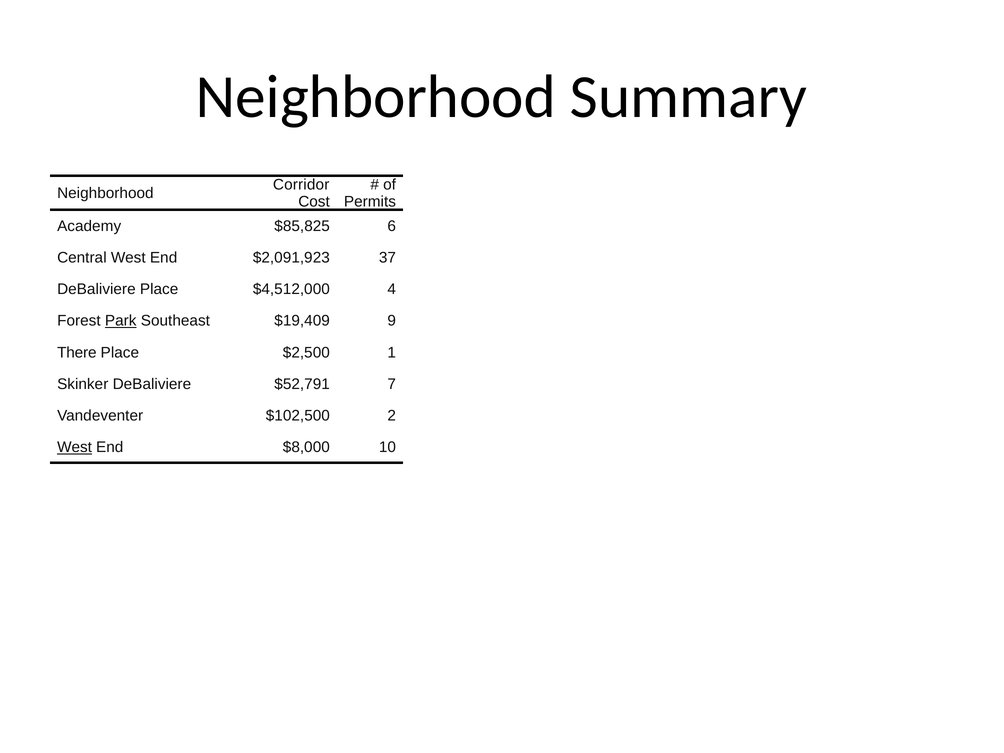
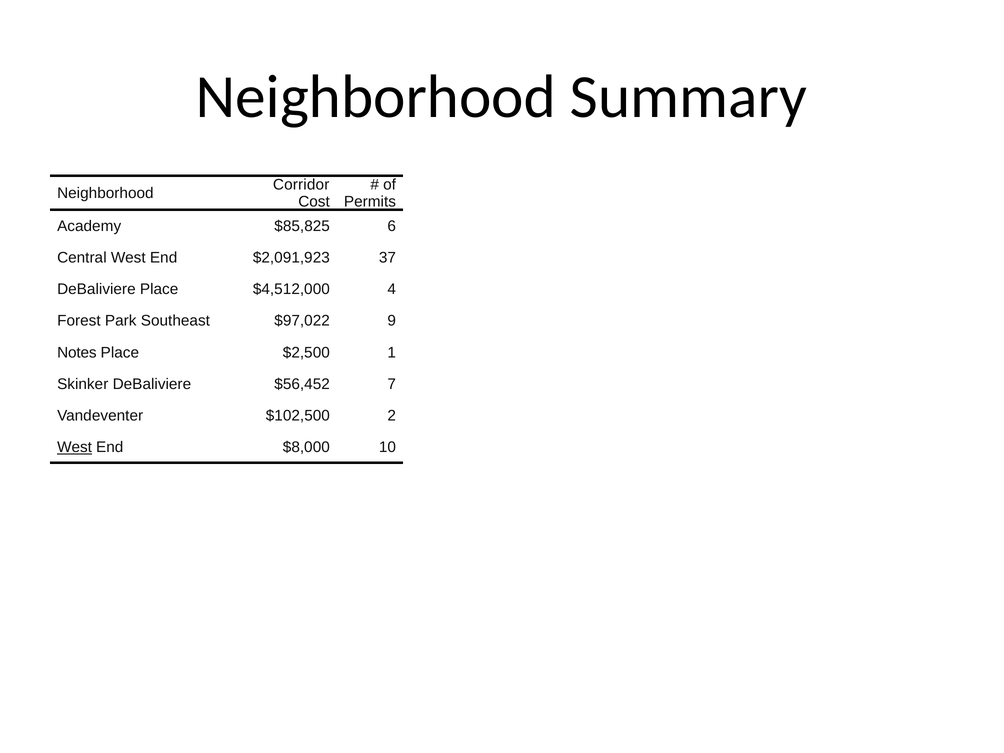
Park underline: present -> none
$19,409: $19,409 -> $97,022
There: There -> Notes
$52,791: $52,791 -> $56,452
